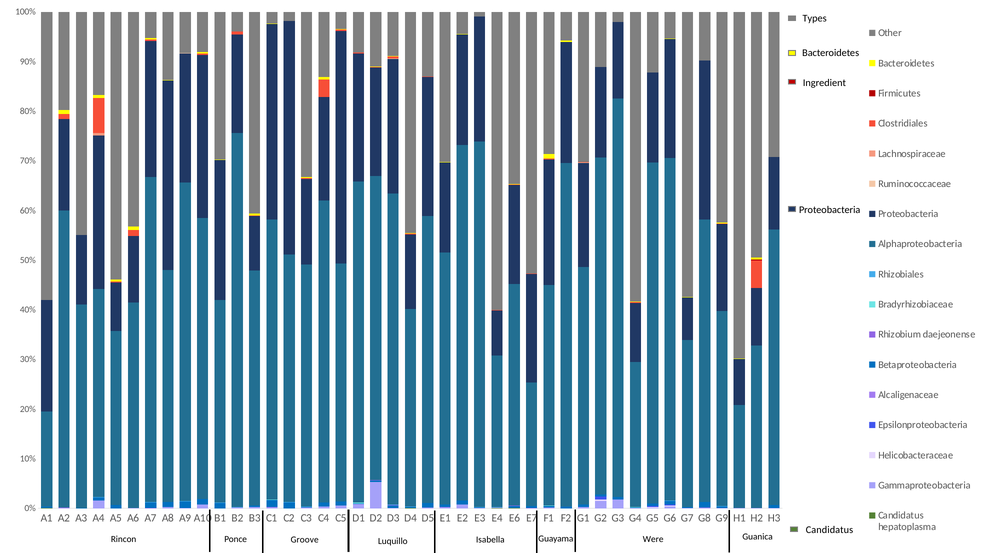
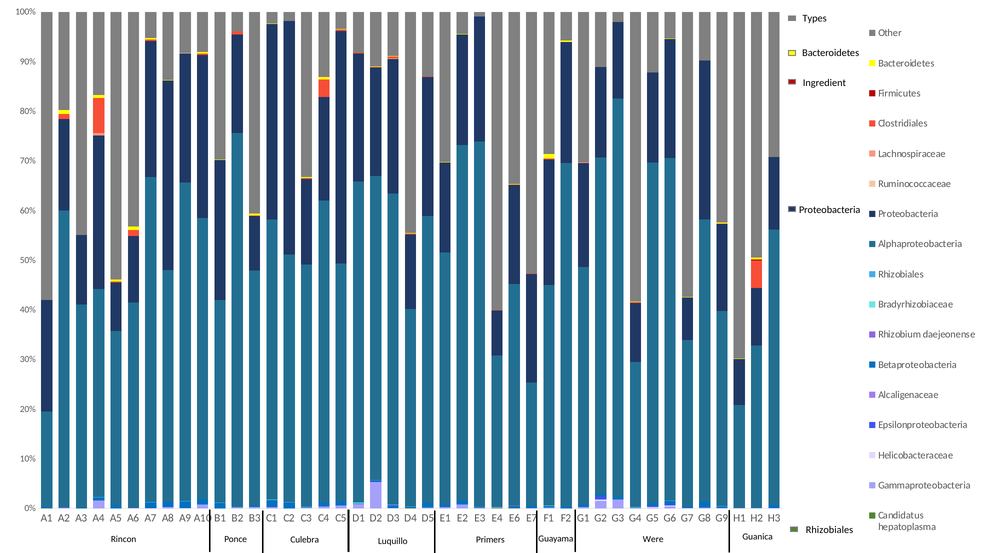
Candidatus at (830, 529): Candidatus -> Rhizobiales
Groove: Groove -> Culebra
Isabella: Isabella -> Primers
